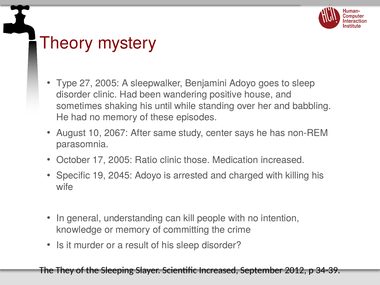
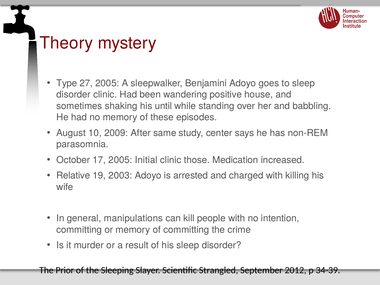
2067: 2067 -> 2009
Ratio: Ratio -> Initial
Specific: Specific -> Relative
2045: 2045 -> 2003
understanding: understanding -> manipulations
knowledge at (79, 230): knowledge -> committing
They: They -> Prior
Scientific Increased: Increased -> Strangled
